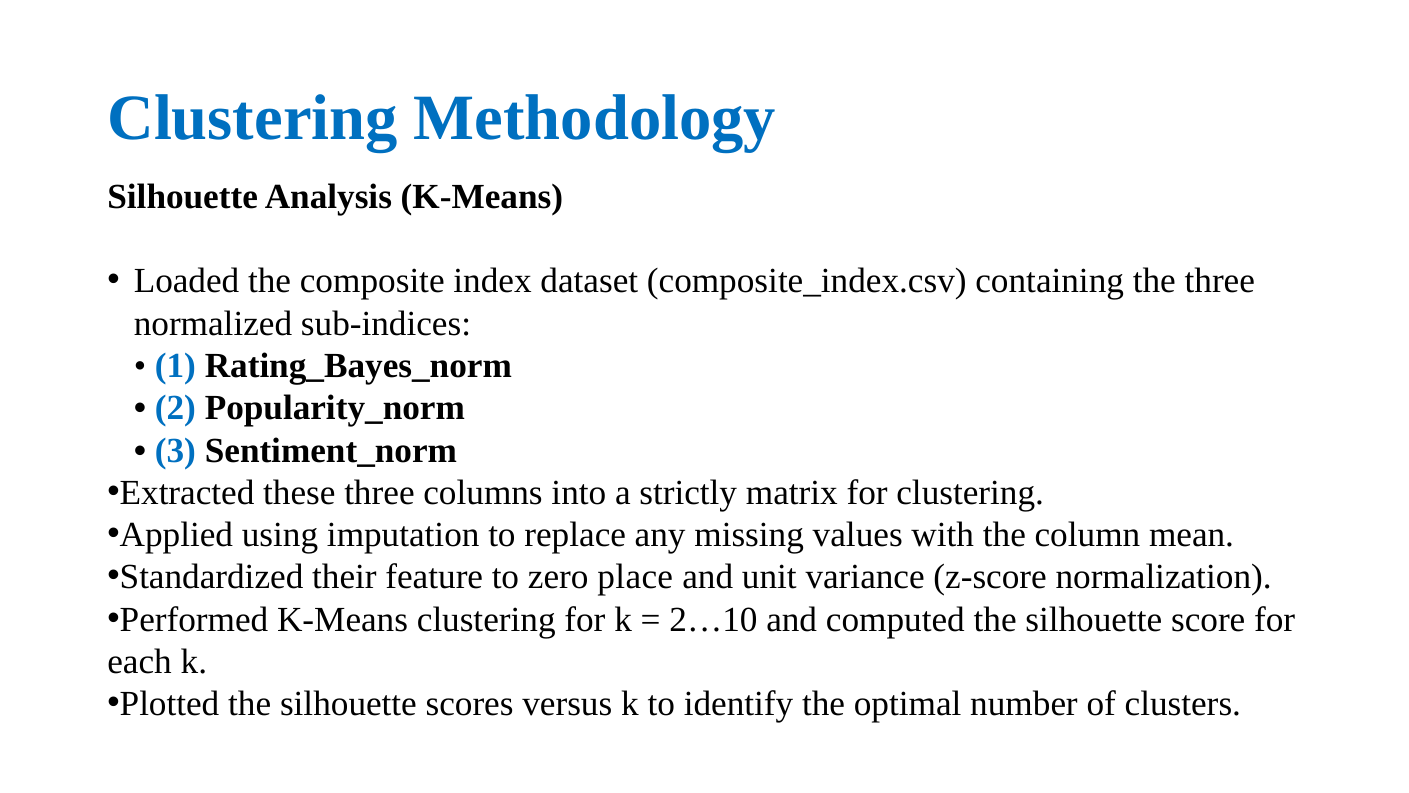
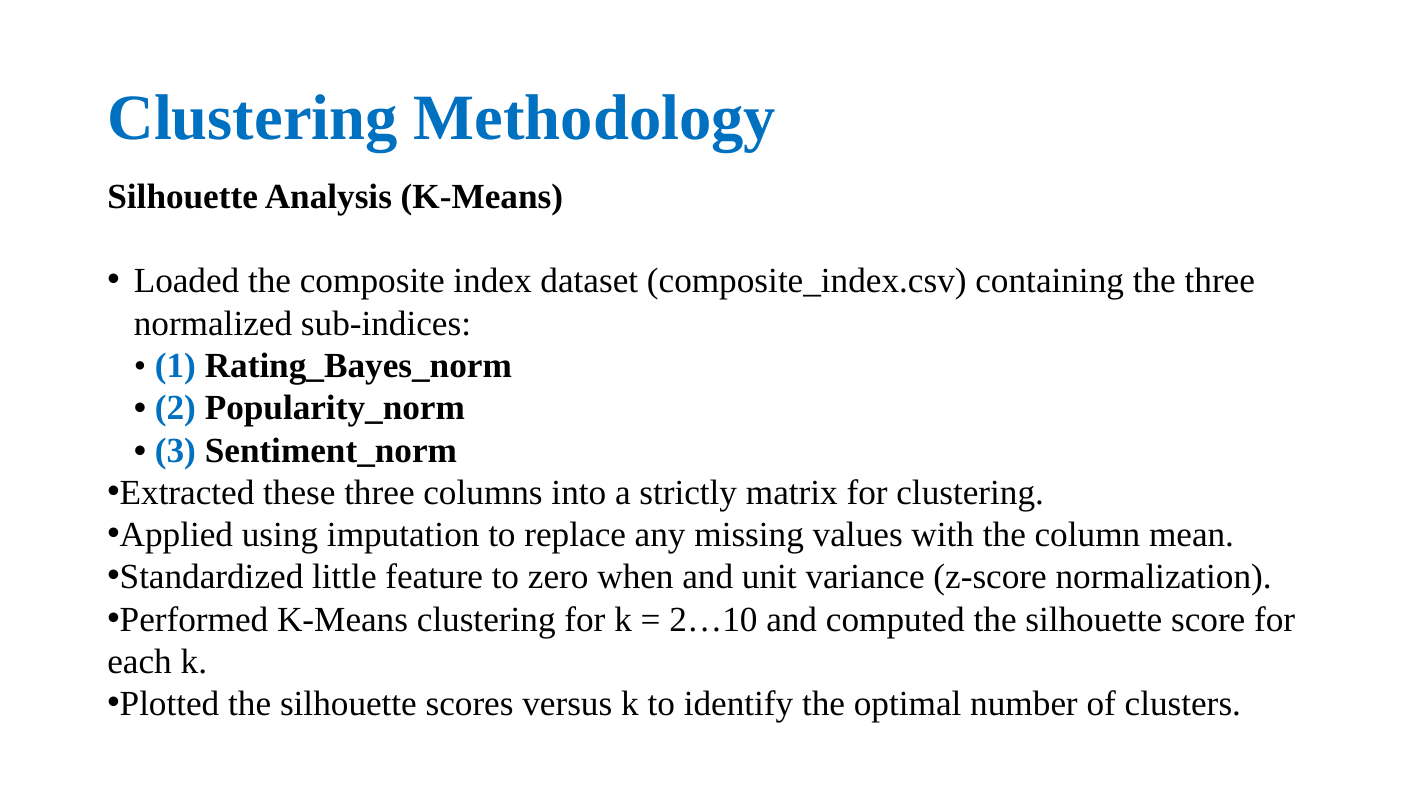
their: their -> little
place: place -> when
